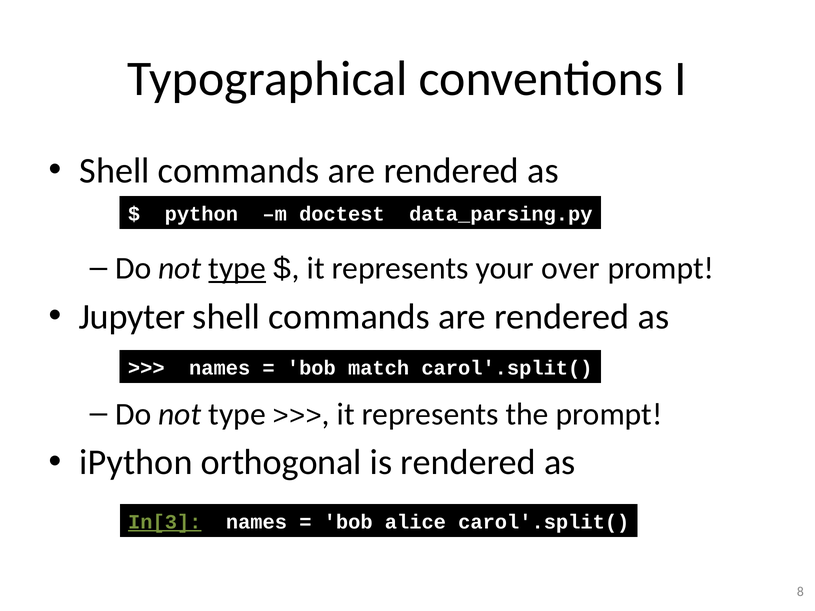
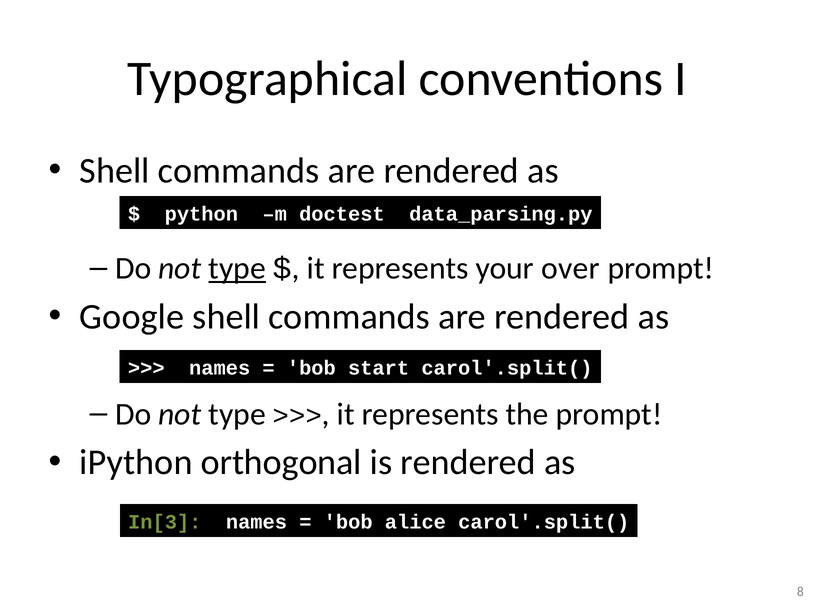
Jupyter: Jupyter -> Google
match: match -> start
In[3 underline: present -> none
